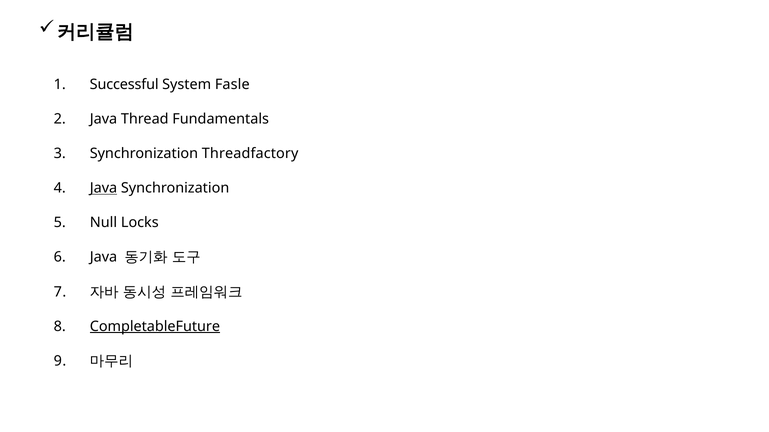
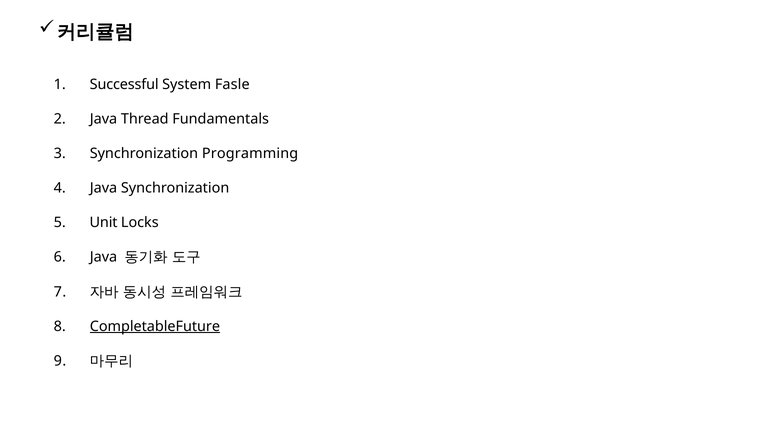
Threadfactory: Threadfactory -> Programming
Java at (104, 188) underline: present -> none
Null: Null -> Unit
